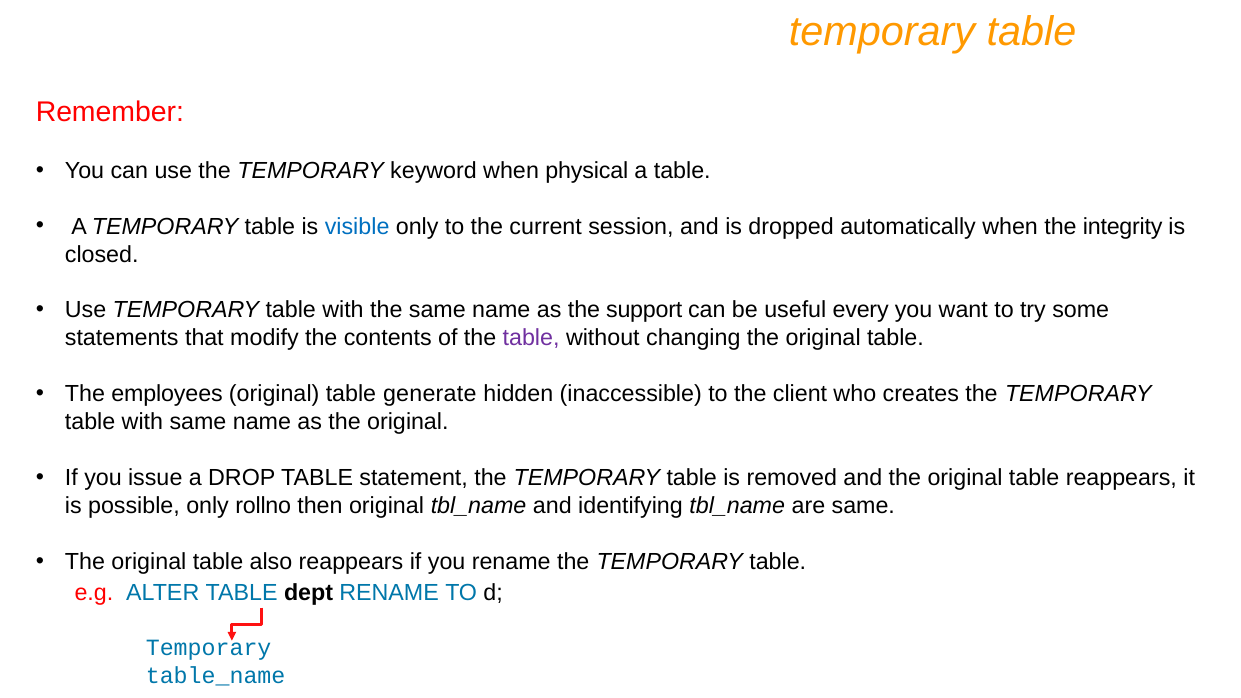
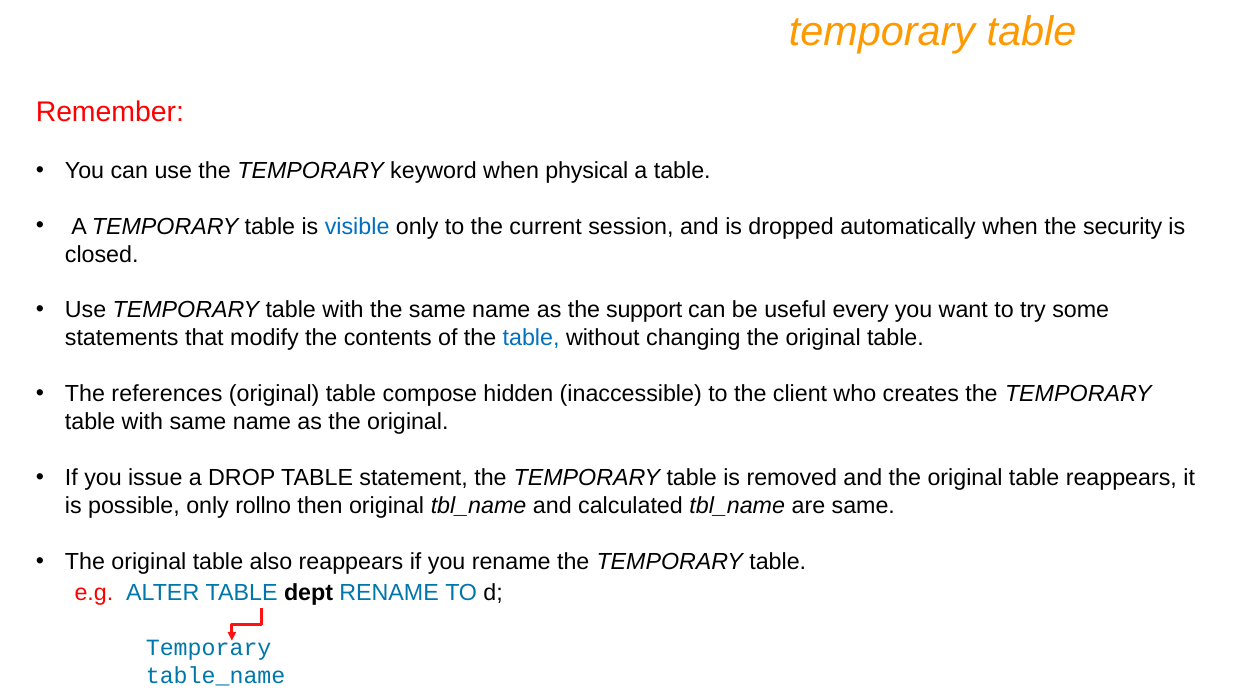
integrity: integrity -> security
table at (531, 338) colour: purple -> blue
employees: employees -> references
generate: generate -> compose
identifying: identifying -> calculated
